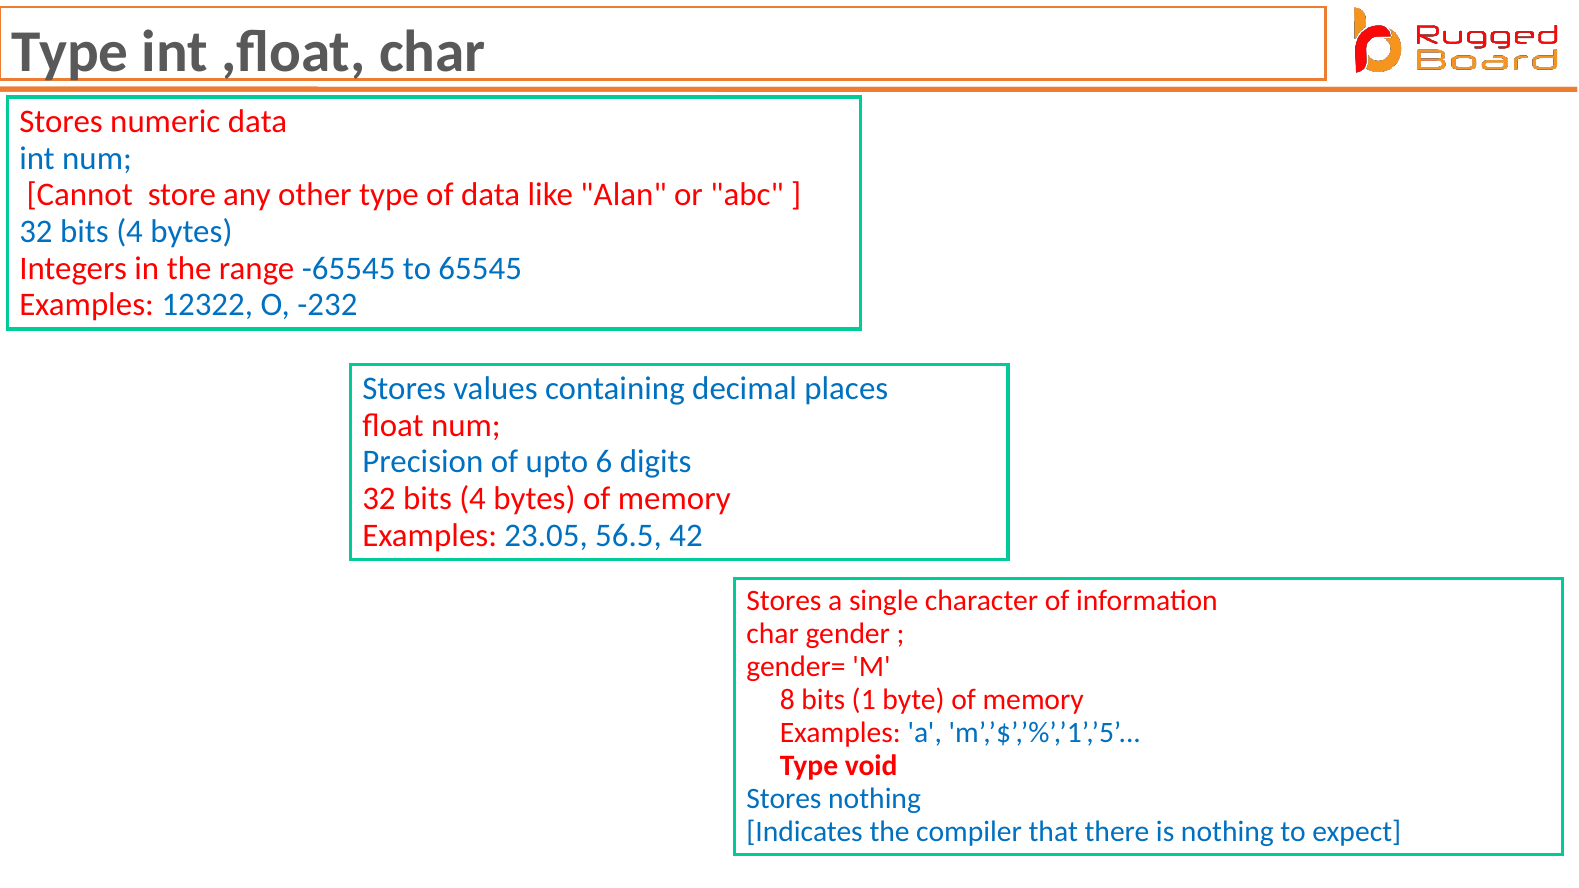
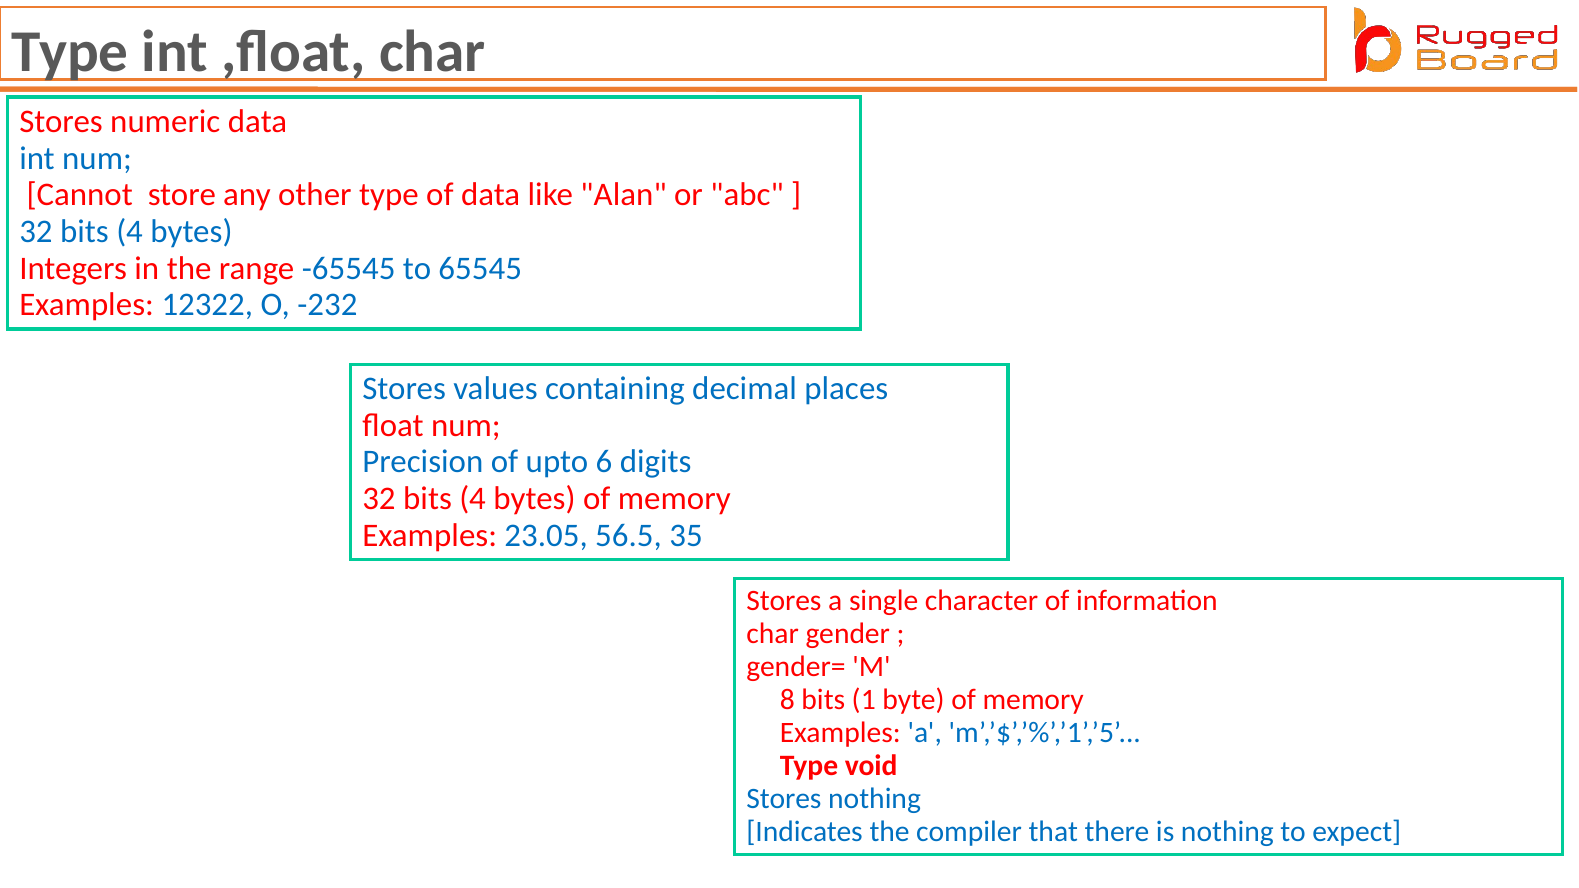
42: 42 -> 35
